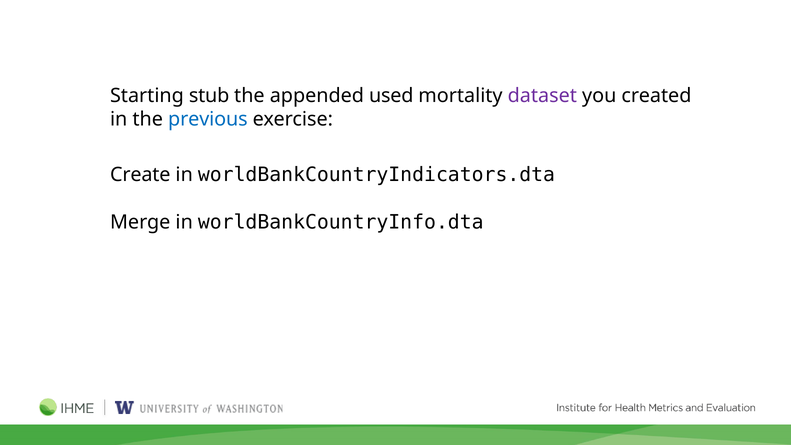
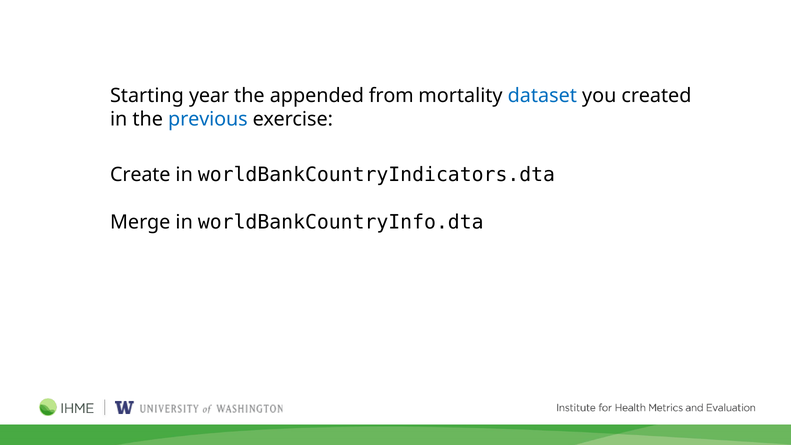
stub: stub -> year
used: used -> from
dataset colour: purple -> blue
